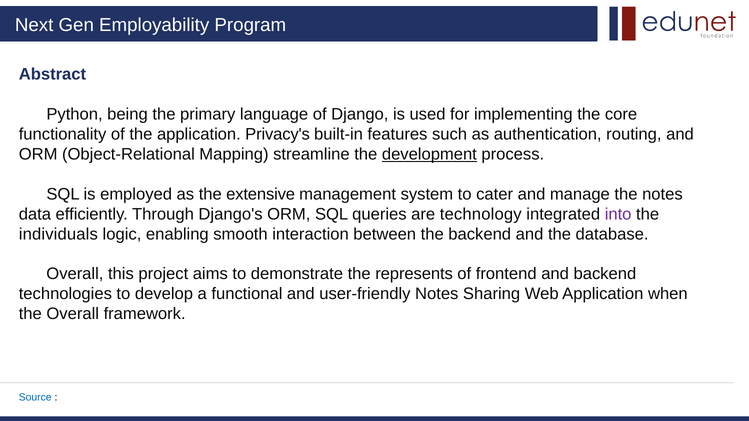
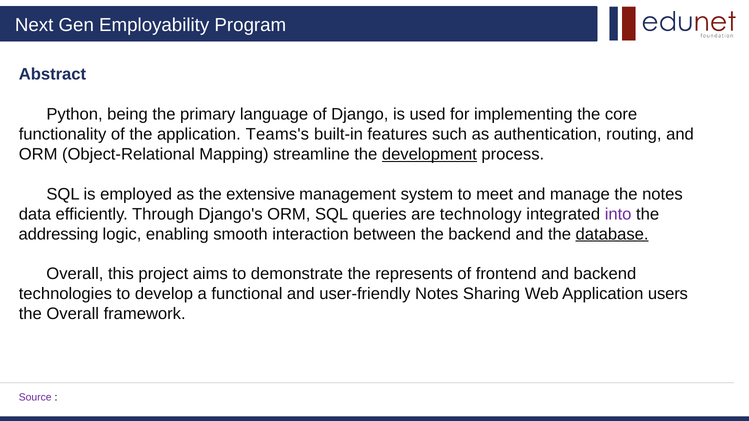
Privacy's: Privacy's -> Teams's
cater: cater -> meet
individuals: individuals -> addressing
database underline: none -> present
when: when -> users
Source colour: blue -> purple
